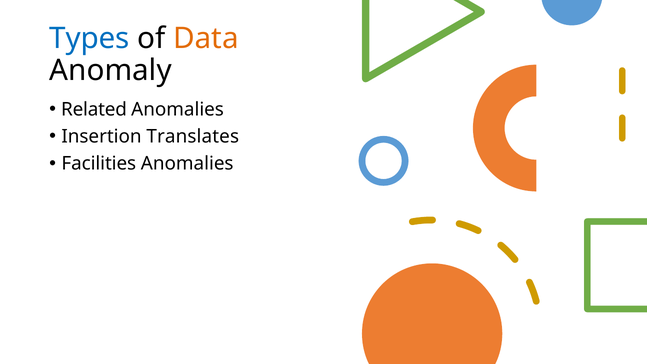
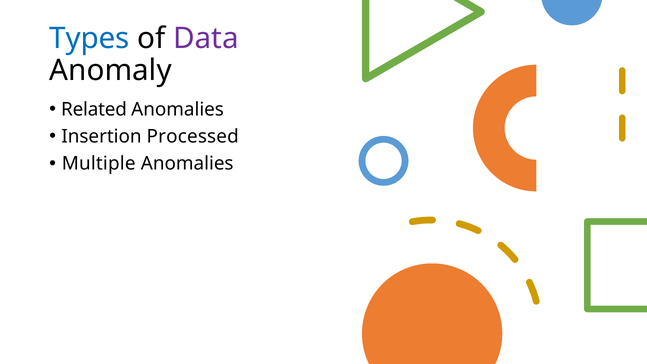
Data colour: orange -> purple
Translates: Translates -> Processed
Facilities: Facilities -> Multiple
